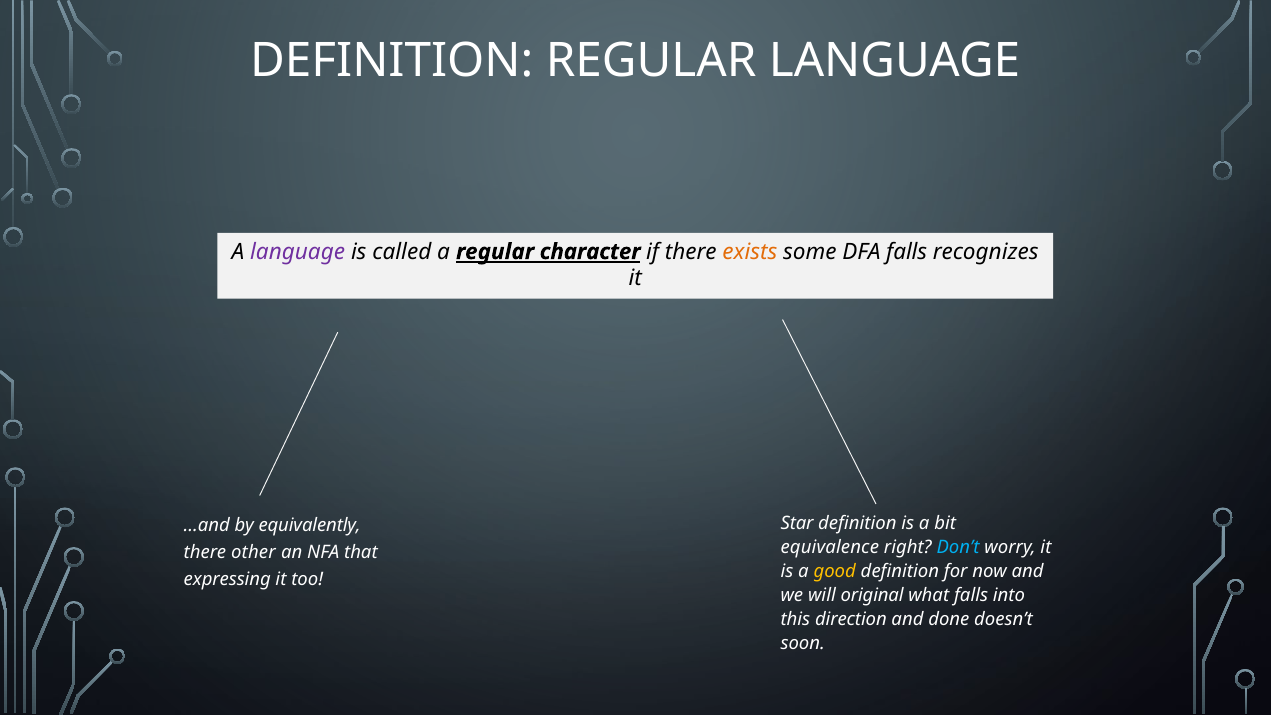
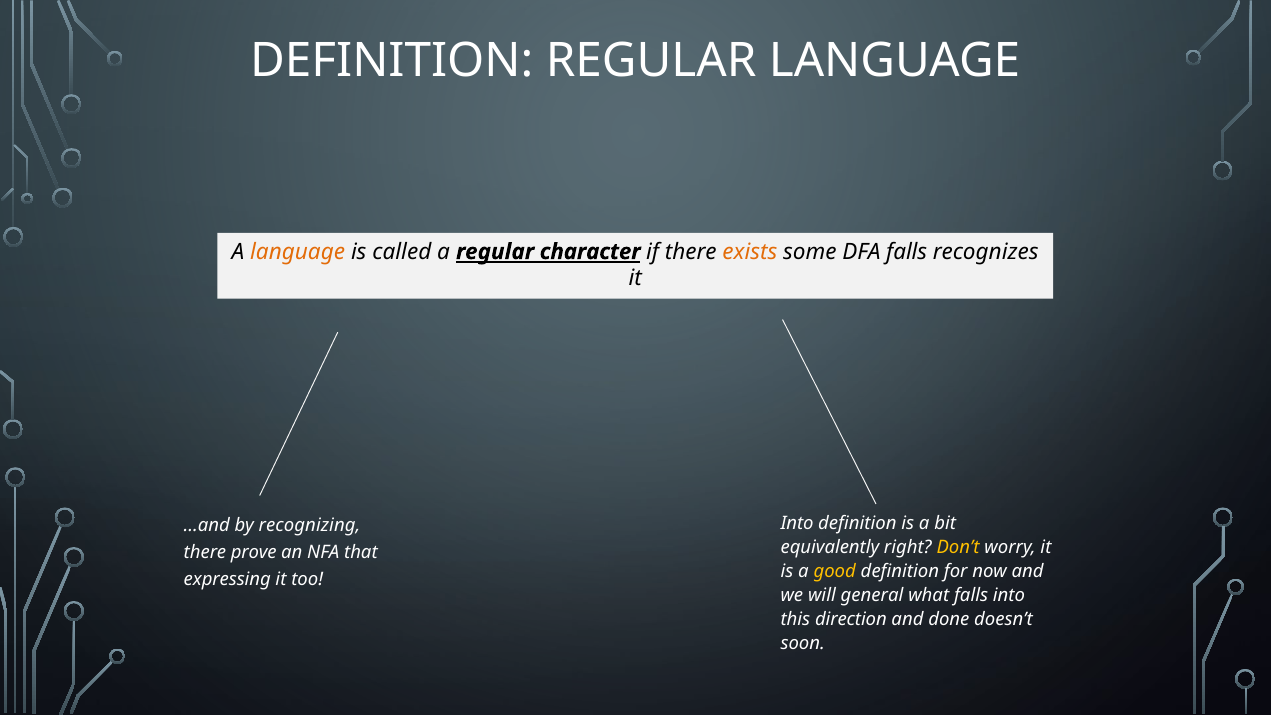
language at (298, 252) colour: purple -> orange
Star at (797, 523): Star -> Into
equivalently: equivalently -> recognizing
equivalence: equivalence -> equivalently
Don’t colour: light blue -> yellow
other: other -> prove
original: original -> general
